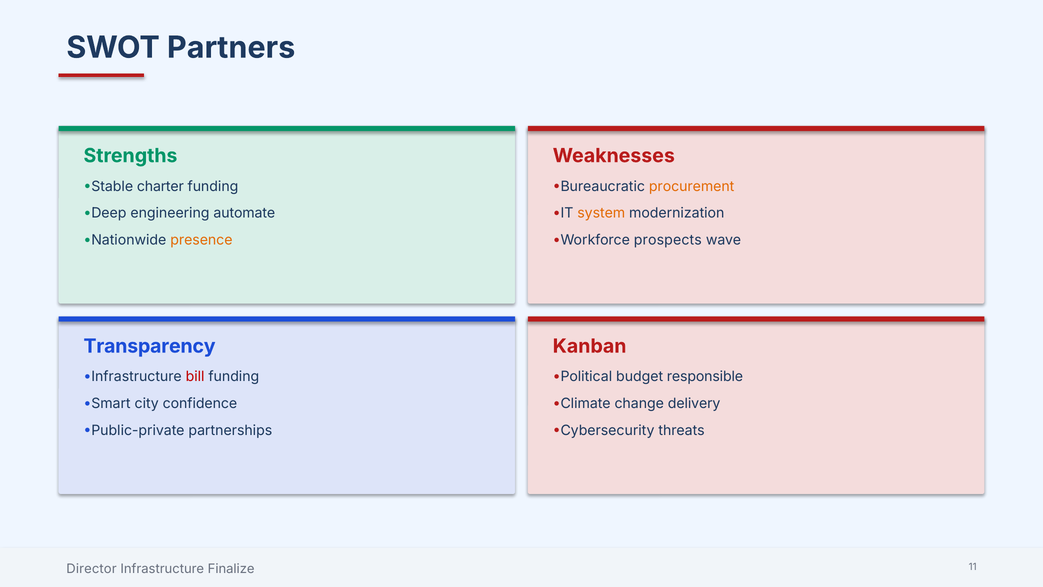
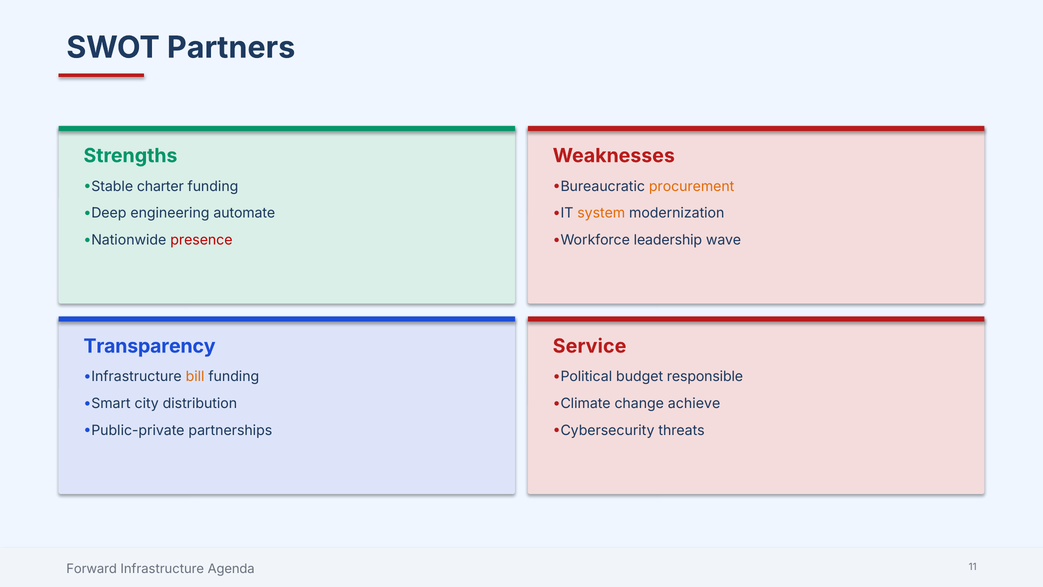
presence colour: orange -> red
prospects: prospects -> leadership
Kanban: Kanban -> Service
bill colour: red -> orange
confidence: confidence -> distribution
delivery: delivery -> achieve
Director: Director -> Forward
Finalize: Finalize -> Agenda
